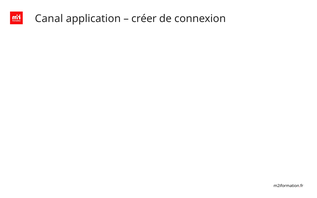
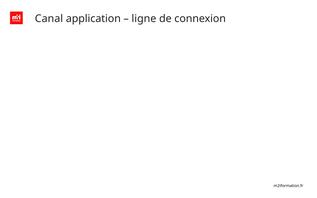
créer: créer -> ligne
